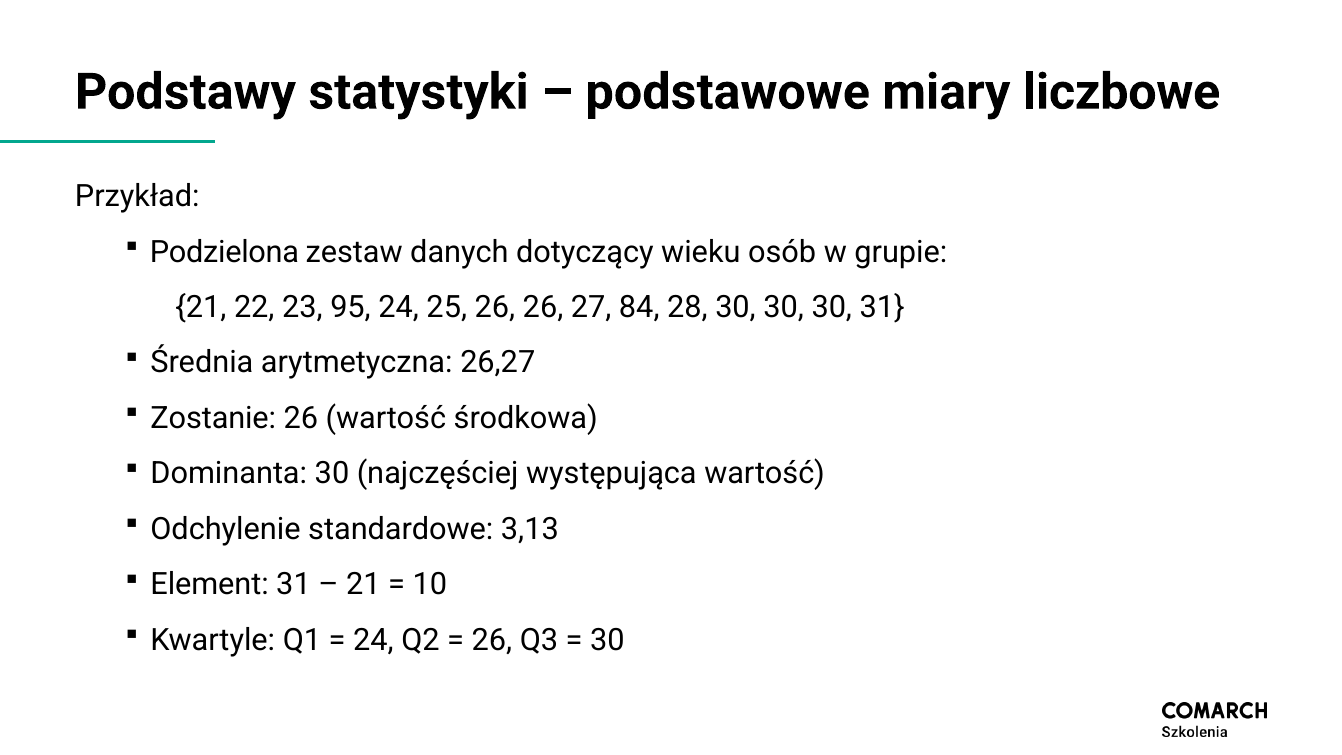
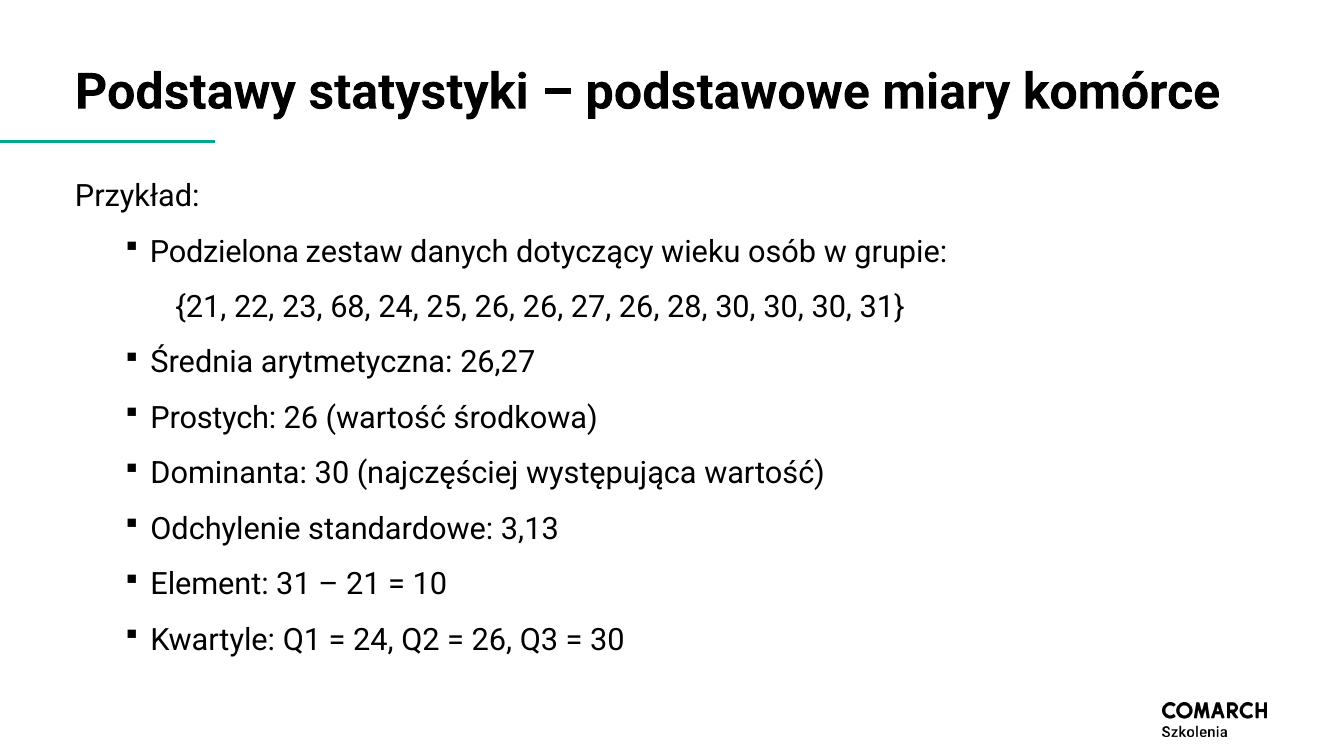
liczbowe: liczbowe -> komórce
95: 95 -> 68
27 84: 84 -> 26
Zostanie: Zostanie -> Prostych
